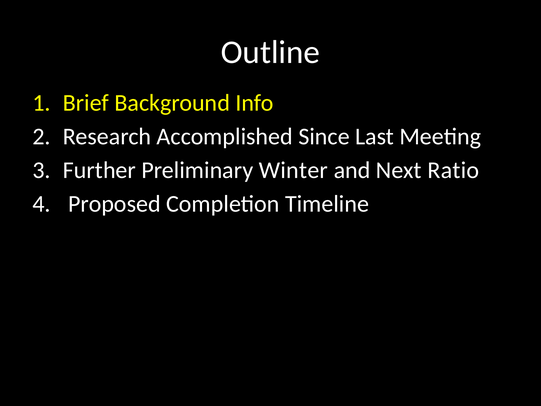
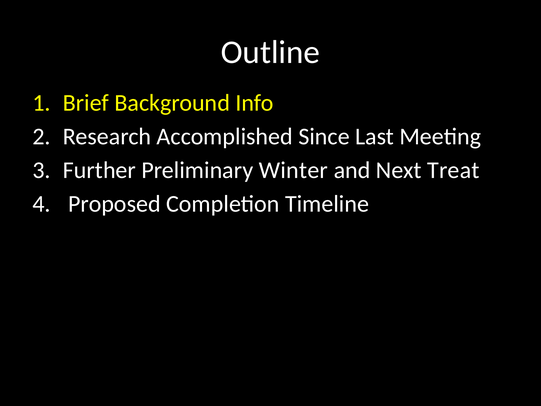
Ratio: Ratio -> Treat
